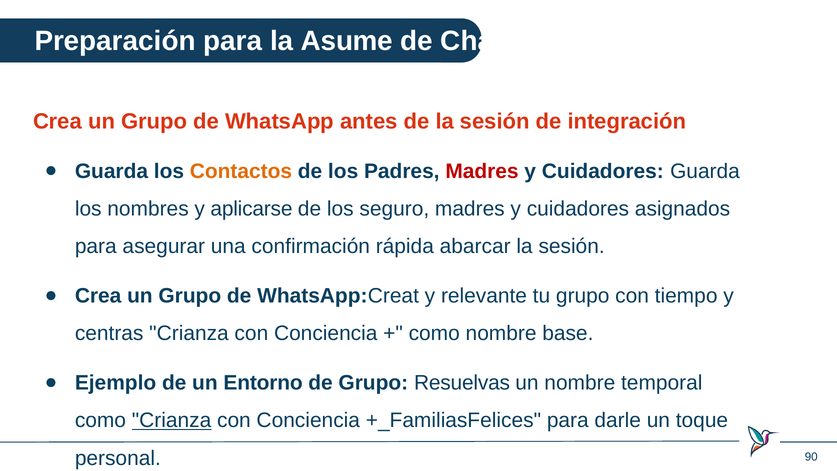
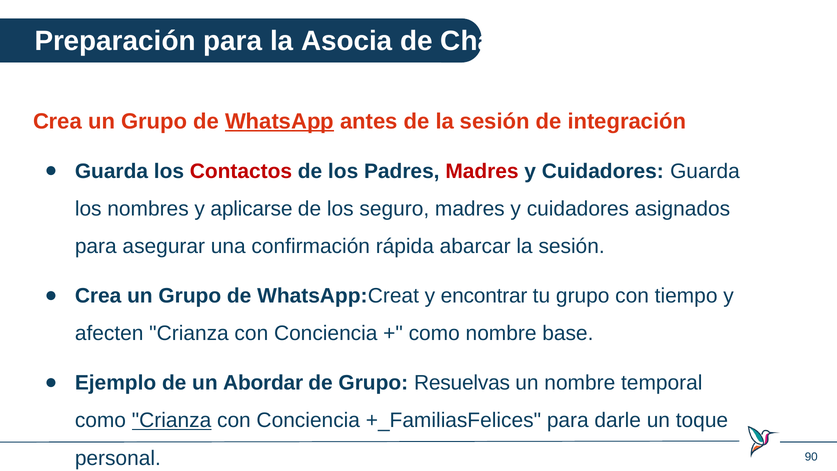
Asume: Asume -> Asocia
WhatsApp underline: none -> present
Contactos colour: orange -> red
relevante: relevante -> encontrar
centras: centras -> afecten
Entorno: Entorno -> Abordar
